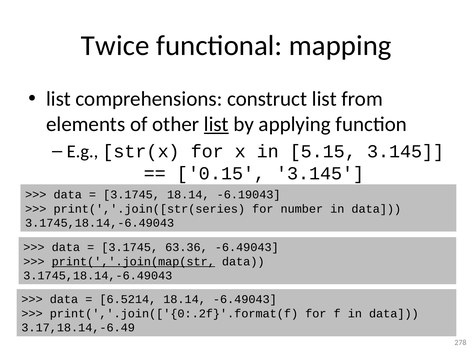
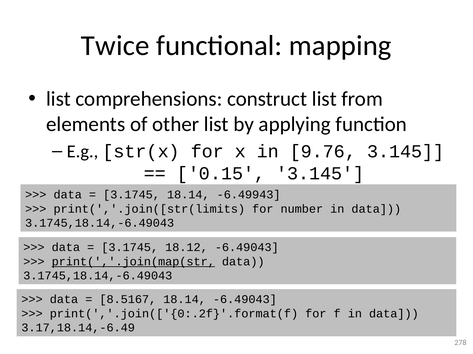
list at (216, 124) underline: present -> none
5.15: 5.15 -> 9.76
-6.19043: -6.19043 -> -6.49943
print(','.join([str(series: print(','.join([str(series -> print(','.join([str(limits
63.36: 63.36 -> 18.12
6.5214: 6.5214 -> 8.5167
